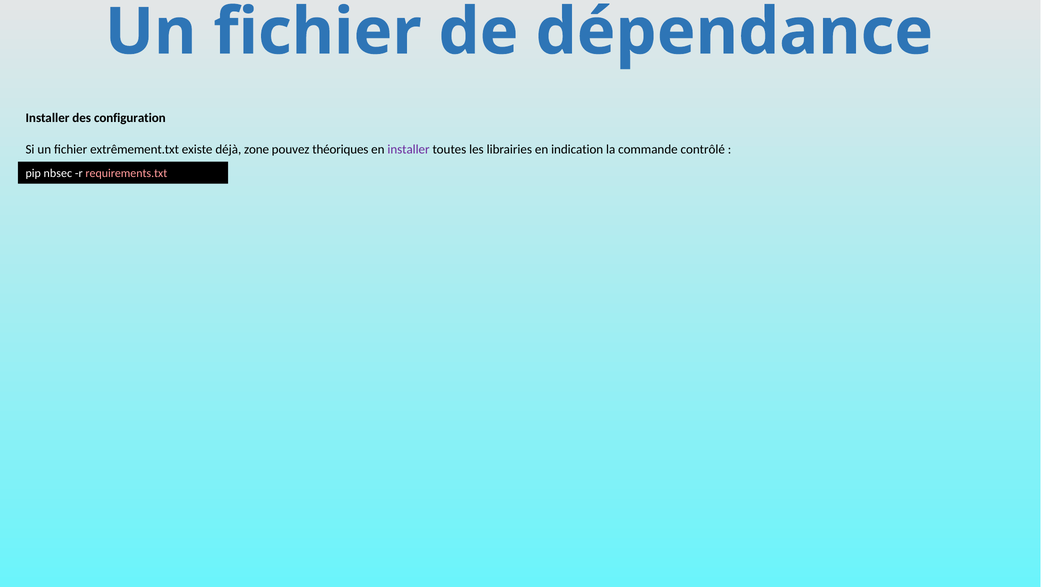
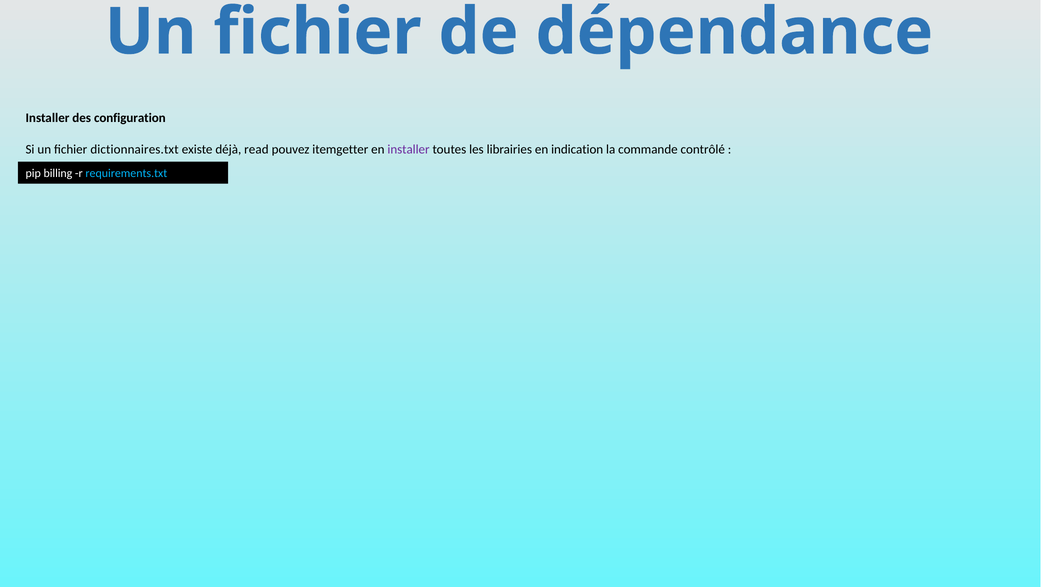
extrêmement.txt: extrêmement.txt -> dictionnaires.txt
zone: zone -> read
théoriques: théoriques -> itemgetter
nbsec: nbsec -> billing
requirements.txt colour: pink -> light blue
